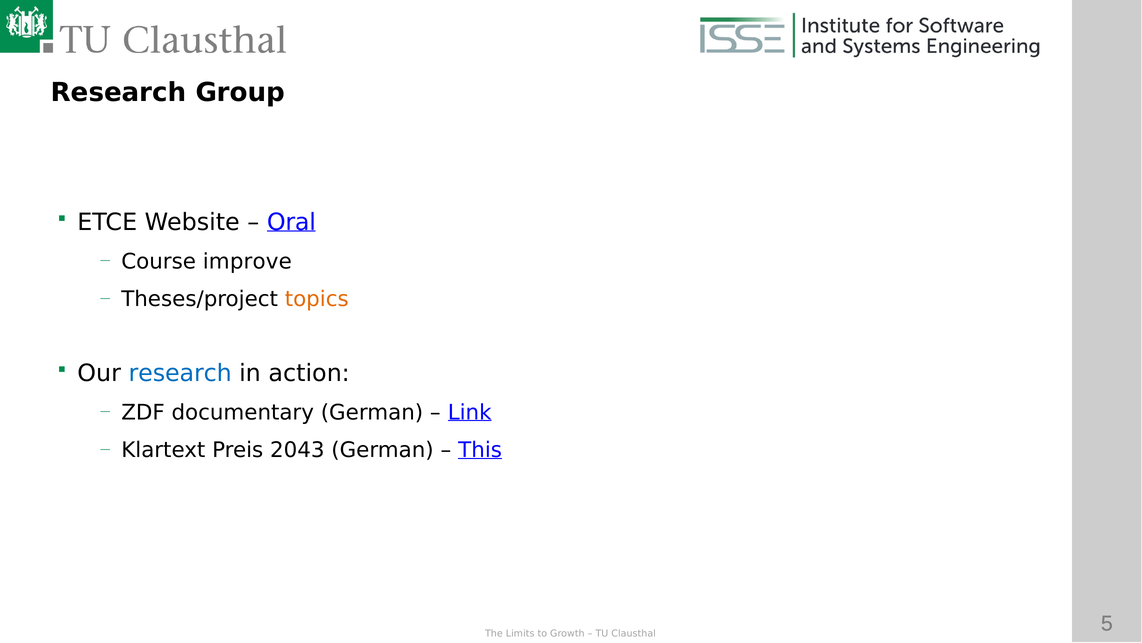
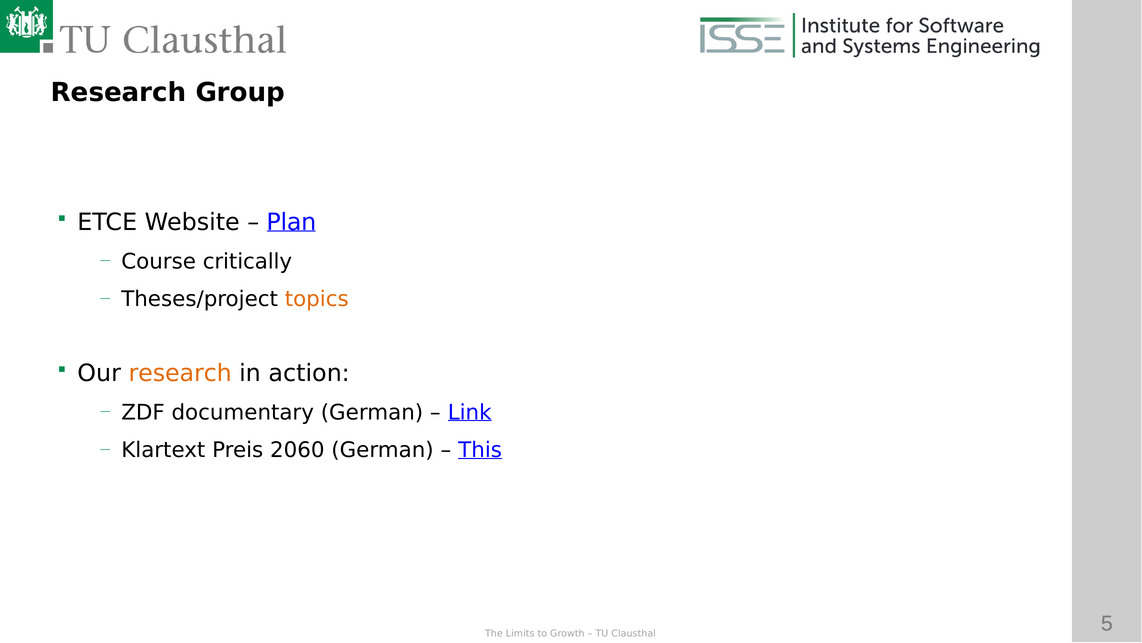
Oral: Oral -> Plan
improve: improve -> critically
research at (180, 373) colour: blue -> orange
2043: 2043 -> 2060
